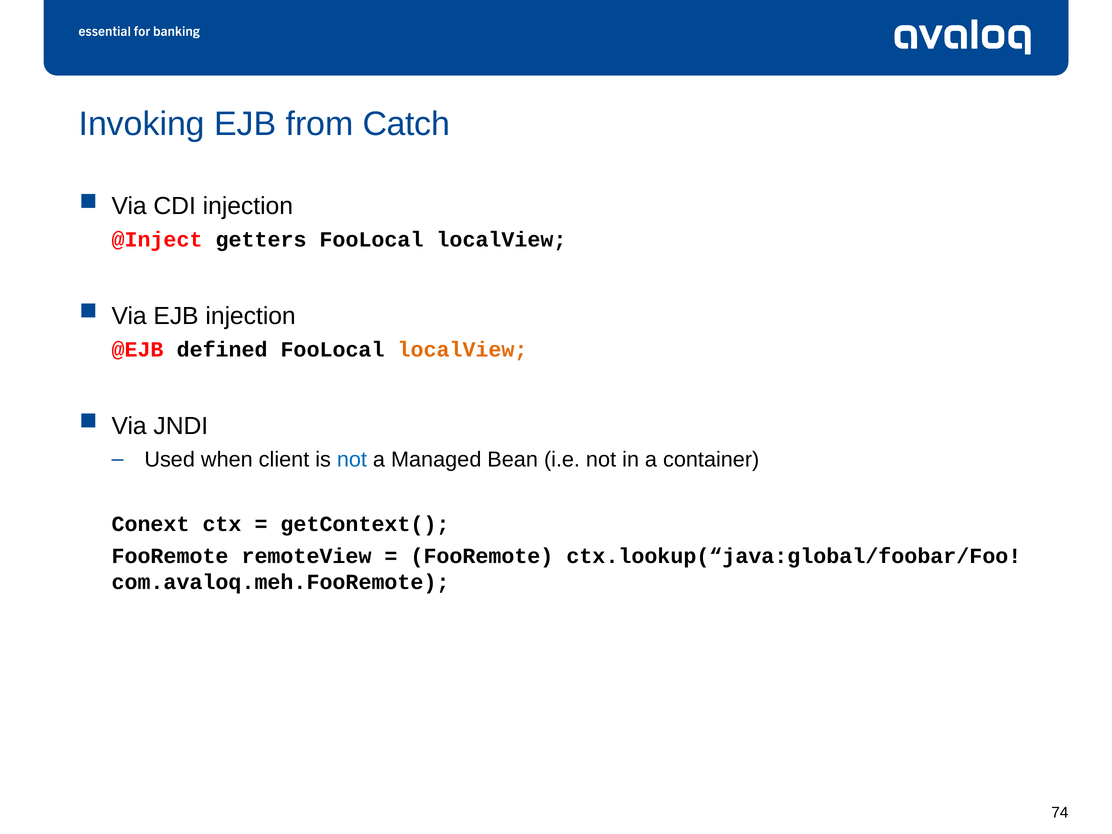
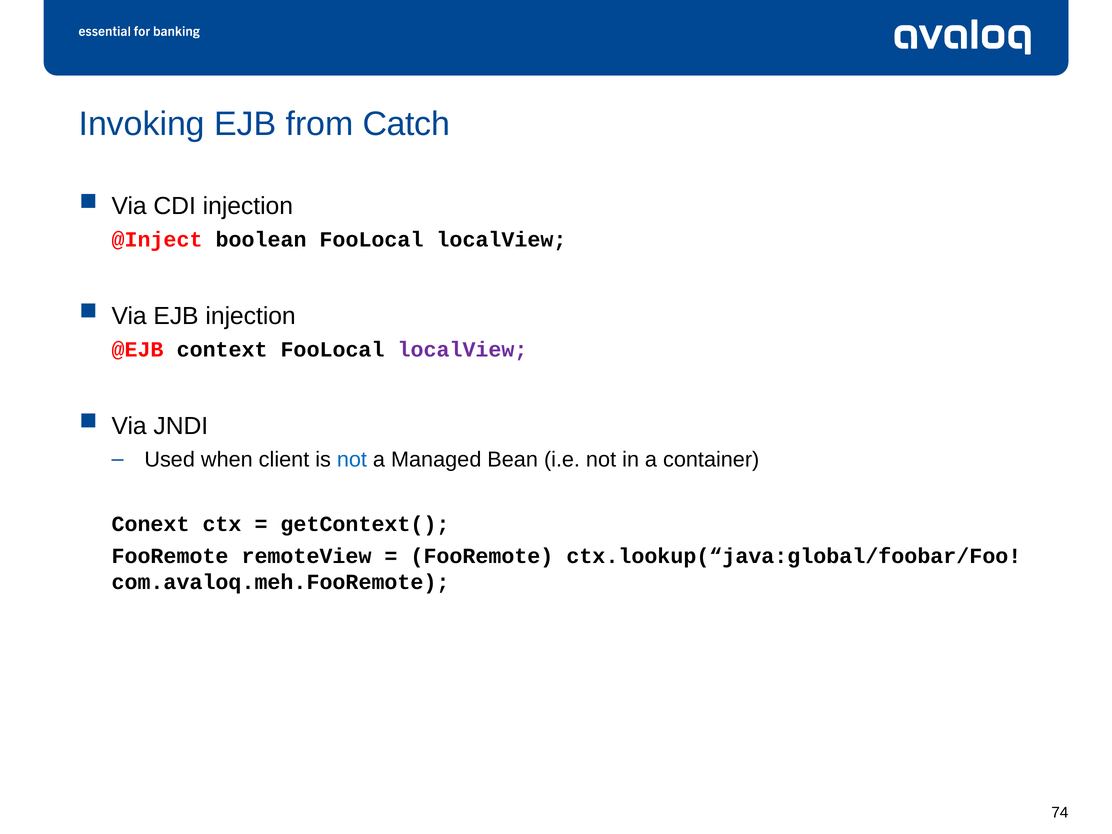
getters: getters -> boolean
defined: defined -> context
localView at (462, 350) colour: orange -> purple
